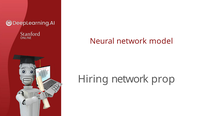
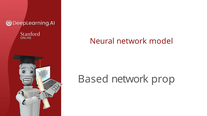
Hiring: Hiring -> Based
